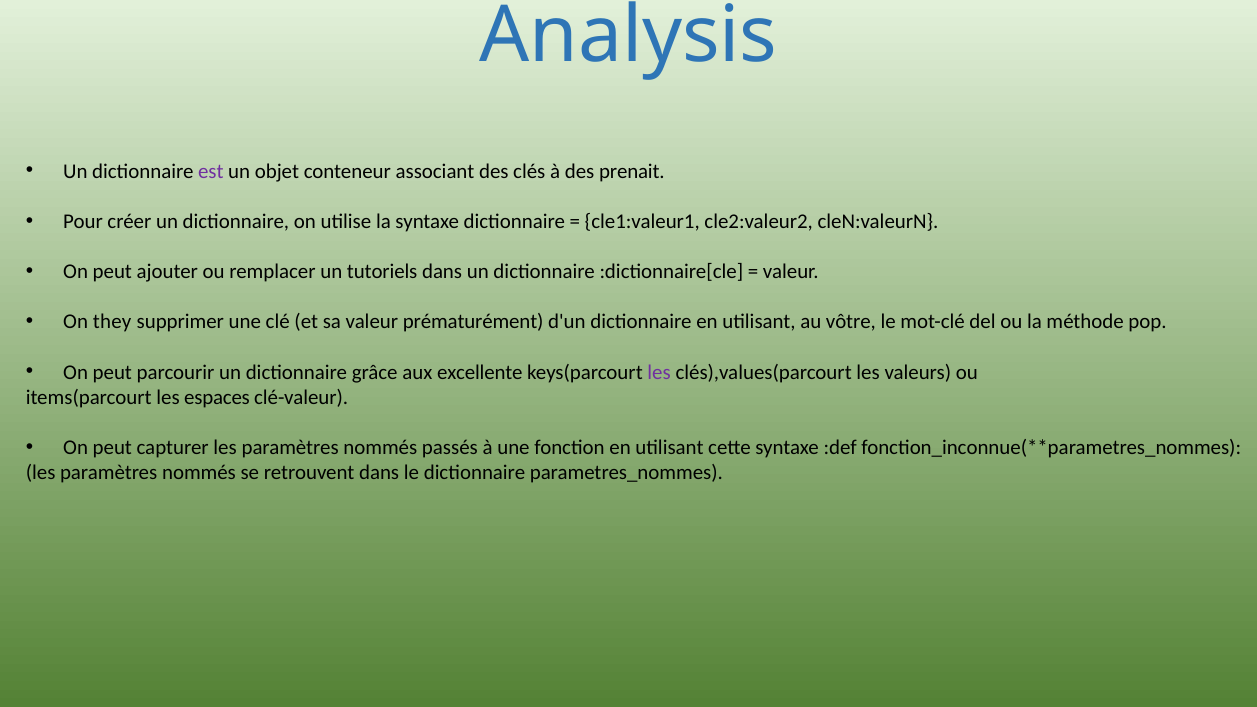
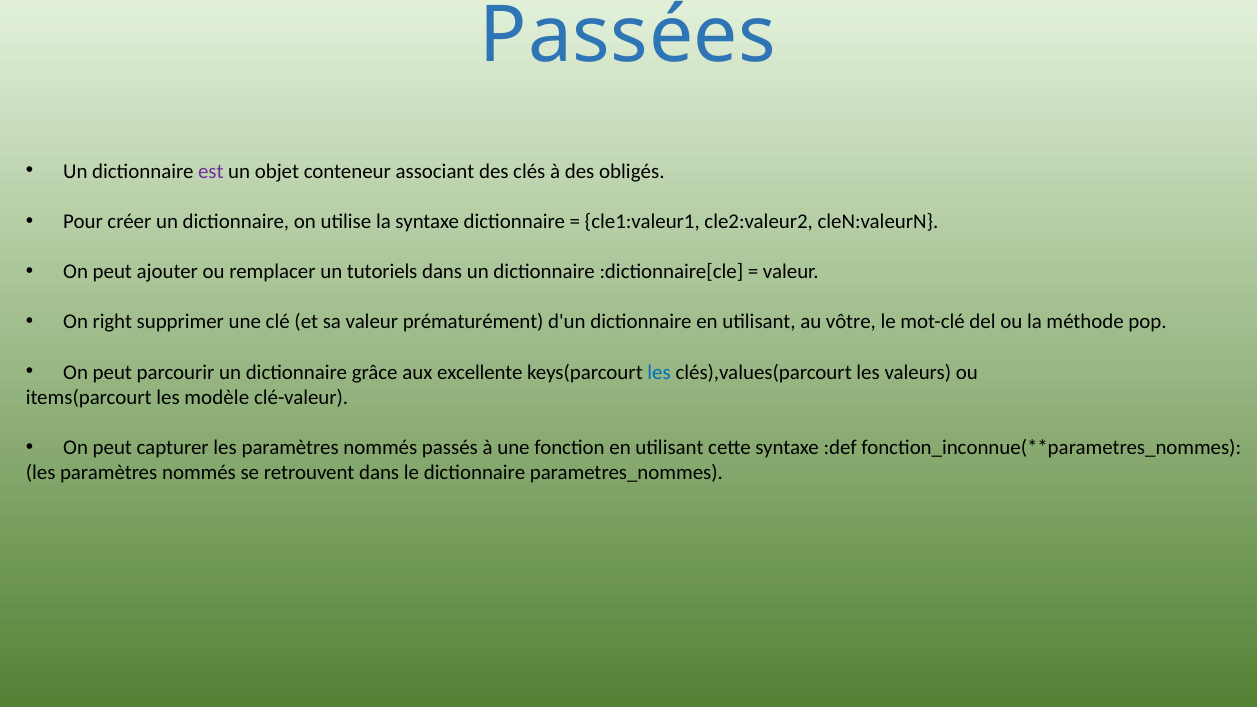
Analysis: Analysis -> Passées
prenait: prenait -> obligés
they: they -> right
les at (659, 372) colour: purple -> blue
espaces: espaces -> modèle
